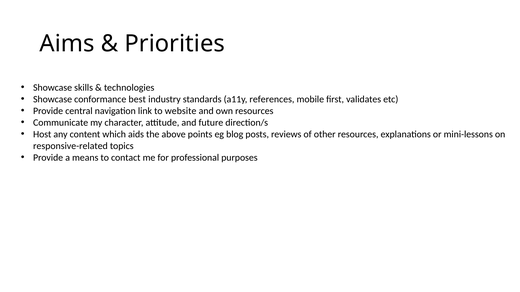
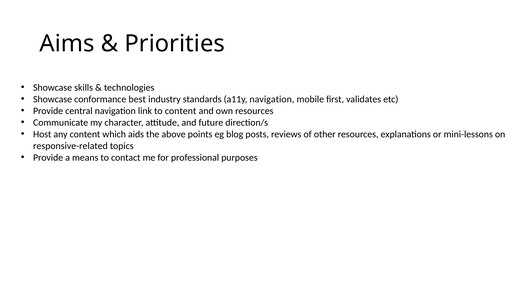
a11y references: references -> navigation
to website: website -> content
